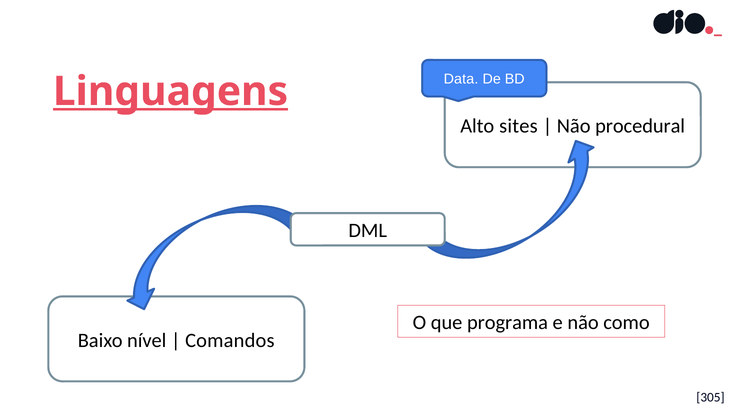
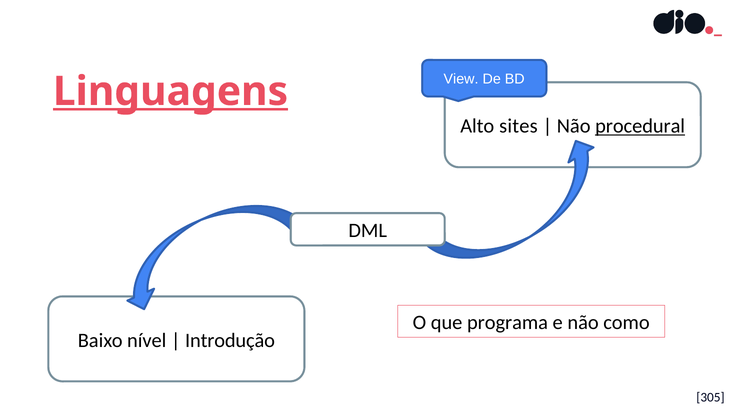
Data: Data -> View
procedural underline: none -> present
Comandos: Comandos -> Introdução
